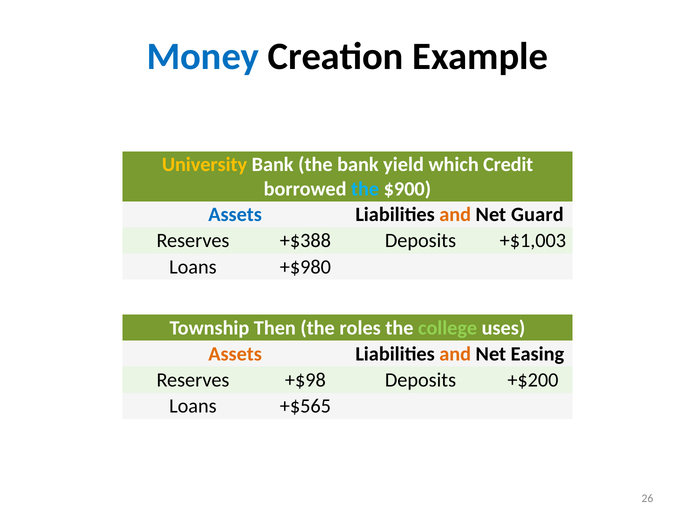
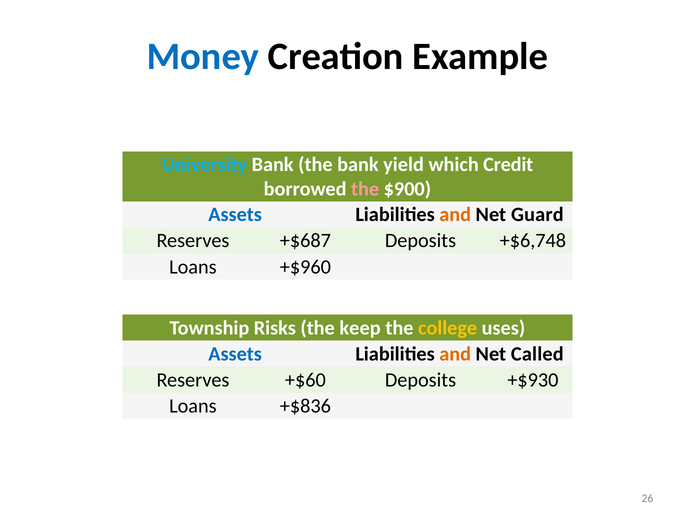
University colour: yellow -> light blue
the at (365, 189) colour: light blue -> pink
+$388: +$388 -> +$687
+$1,003: +$1,003 -> +$6,748
+$980: +$980 -> +$960
Then: Then -> Risks
roles: roles -> keep
college colour: light green -> yellow
Assets at (235, 353) colour: orange -> blue
Easing: Easing -> Called
+$98: +$98 -> +$60
+$200: +$200 -> +$930
+$565: +$565 -> +$836
